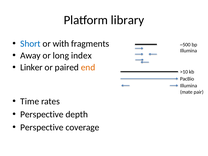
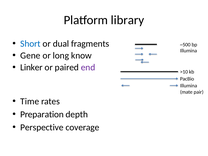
with: with -> dual
Away: Away -> Gene
index: index -> know
end colour: orange -> purple
Perspective at (42, 114): Perspective -> Preparation
